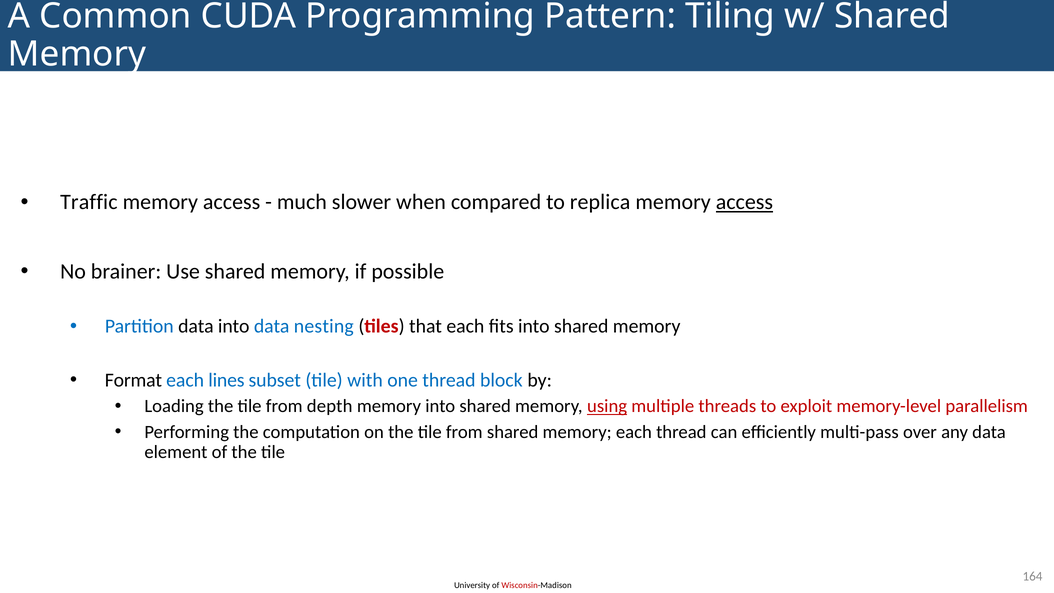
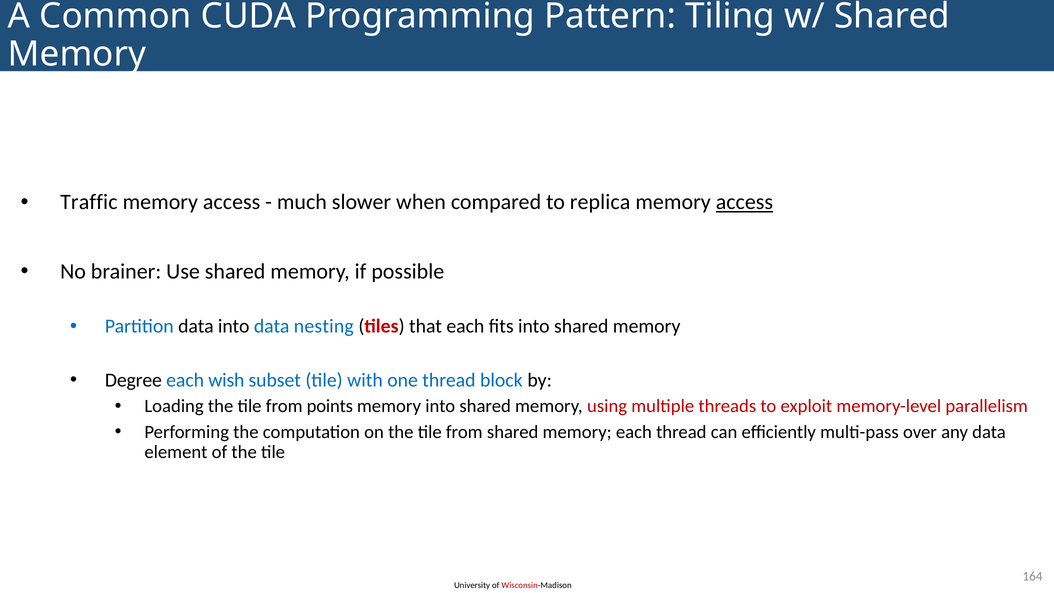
Format: Format -> Degree
lines: lines -> wish
depth: depth -> points
using underline: present -> none
